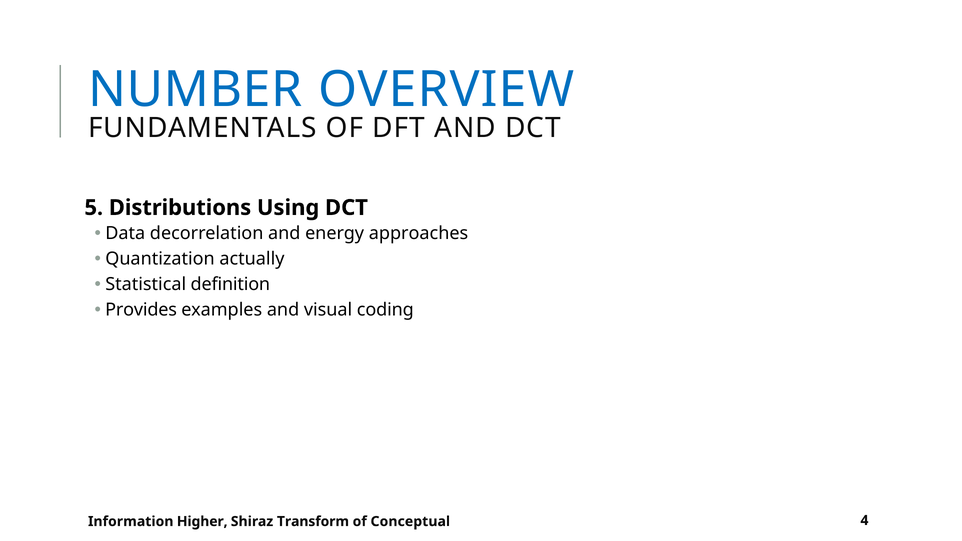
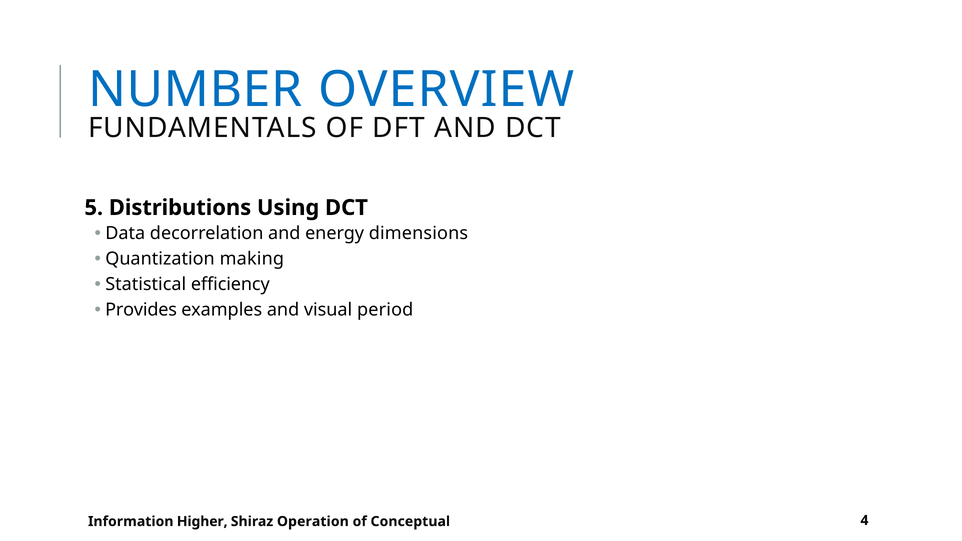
approaches: approaches -> dimensions
actually: actually -> making
definition: definition -> efficiency
coding: coding -> period
Transform: Transform -> Operation
